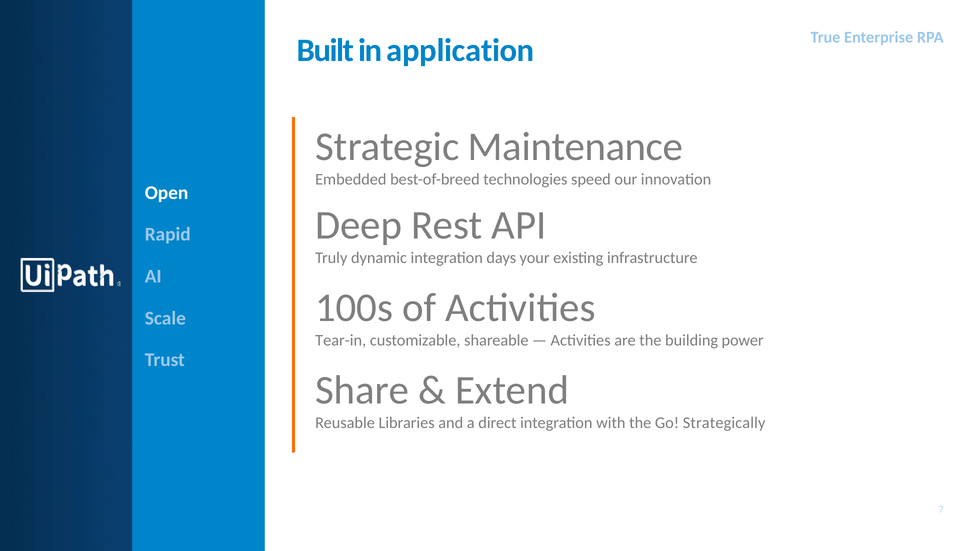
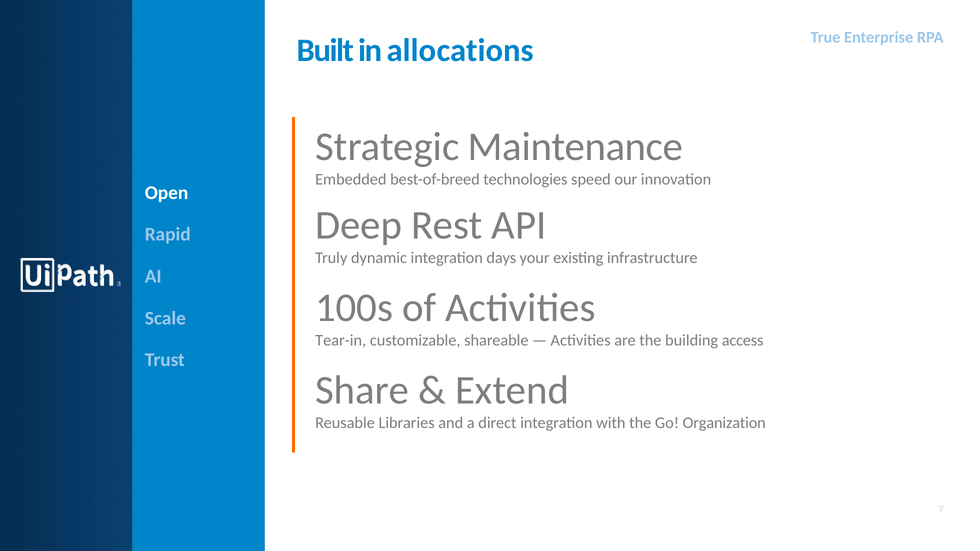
application: application -> allocations
power: power -> access
Strategically: Strategically -> Organization
